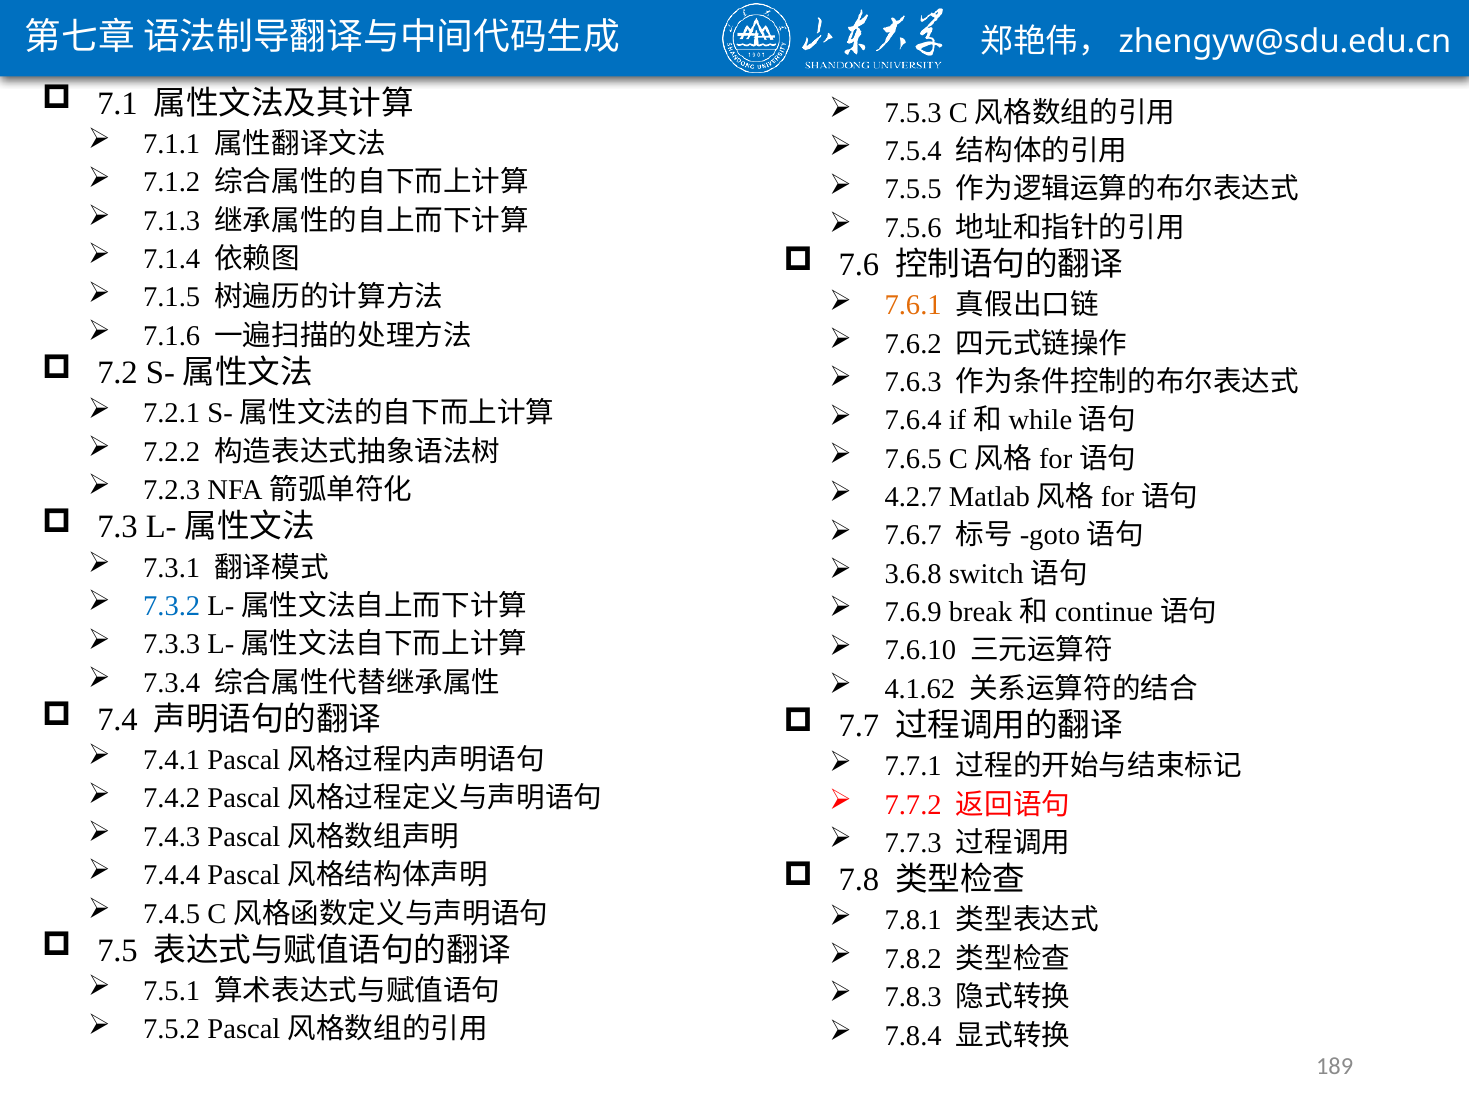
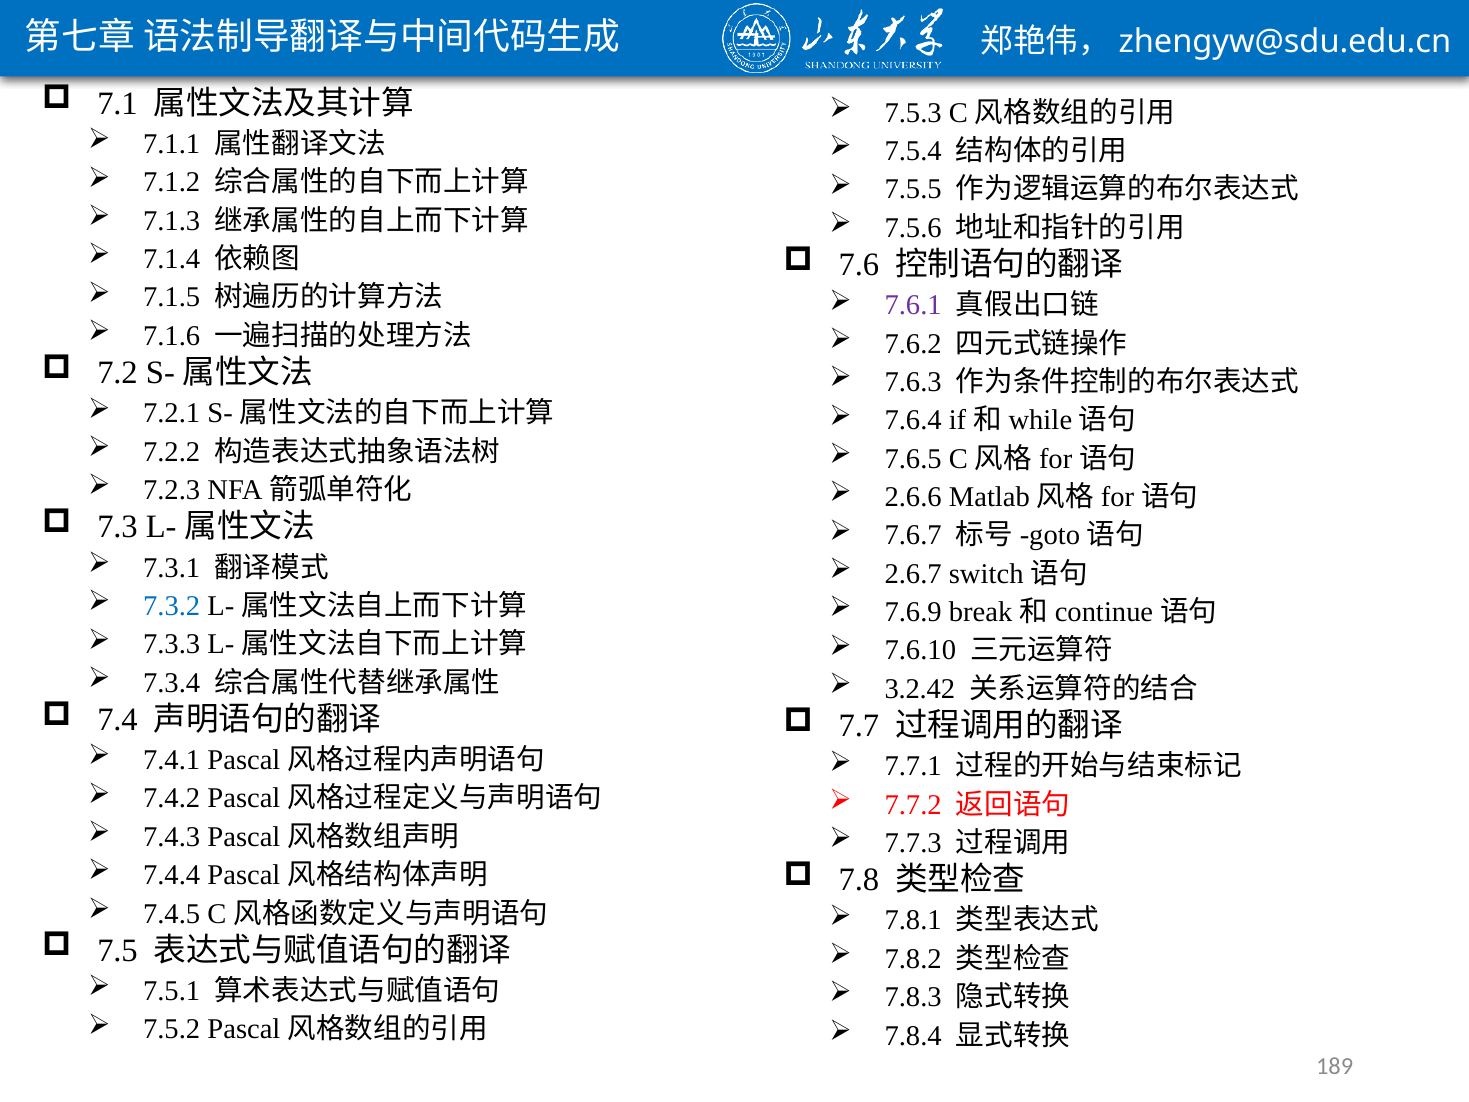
7.6.1 colour: orange -> purple
4.2.7: 4.2.7 -> 2.6.6
3.6.8: 3.6.8 -> 2.6.7
4.1.62: 4.1.62 -> 3.2.42
